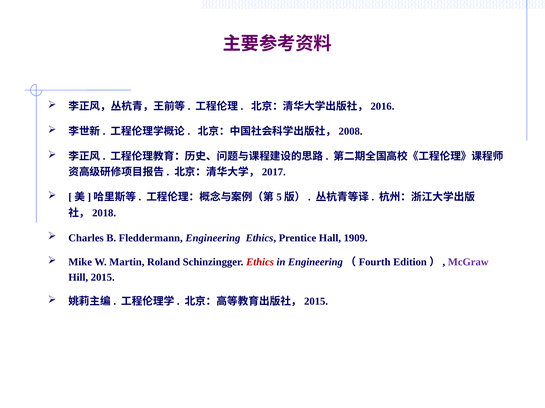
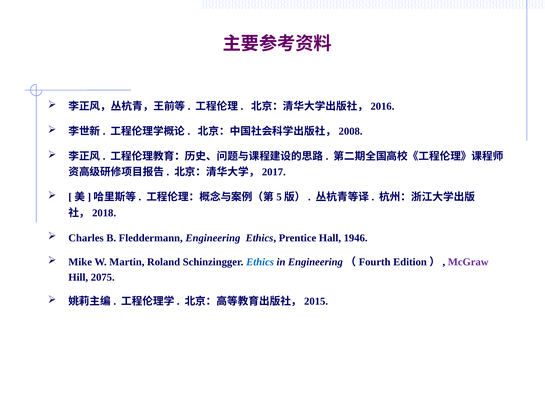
1909: 1909 -> 1946
Ethics at (260, 263) colour: red -> blue
2015: 2015 -> 2075
